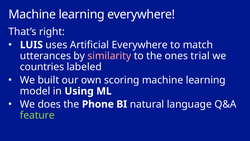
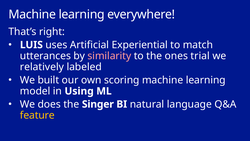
Artificial Everywhere: Everywhere -> Experiential
countries: countries -> relatively
Phone: Phone -> Singer
feature colour: light green -> yellow
